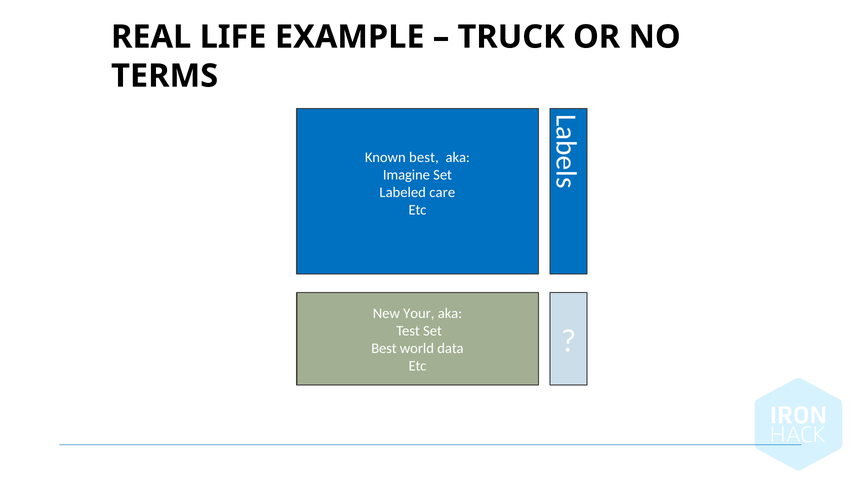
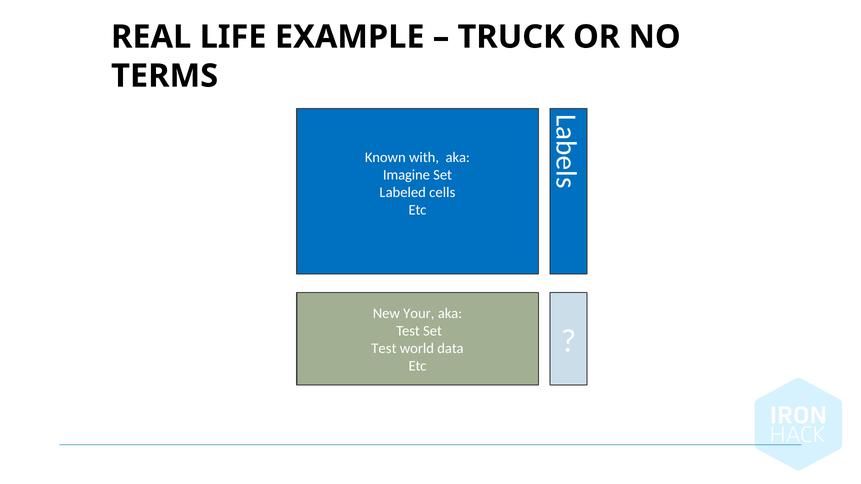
Known best: best -> with
care: care -> cells
Best at (384, 349): Best -> Test
